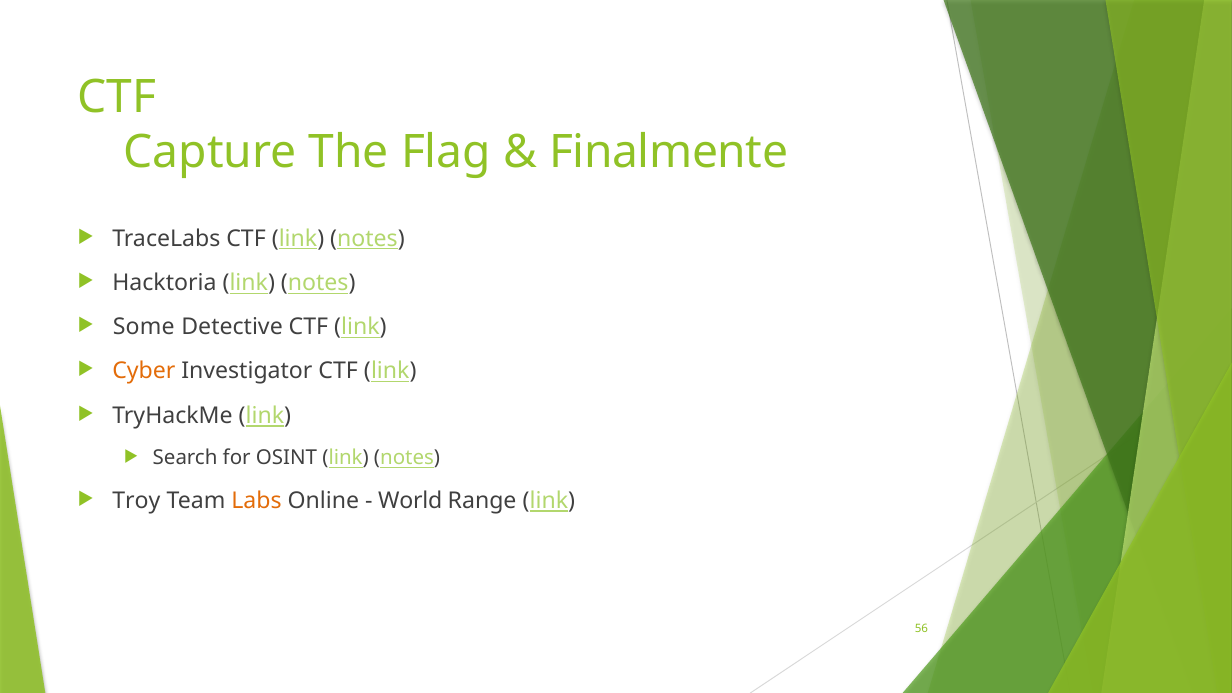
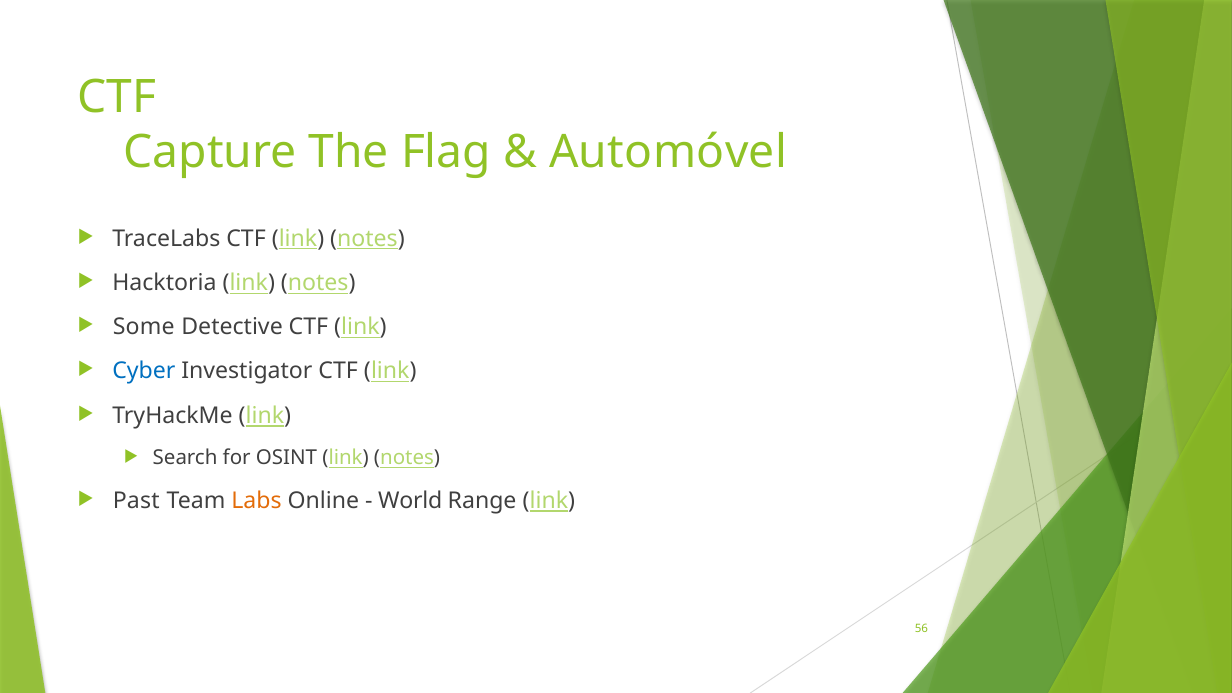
Finalmente: Finalmente -> Automóvel
Cyber colour: orange -> blue
Troy: Troy -> Past
